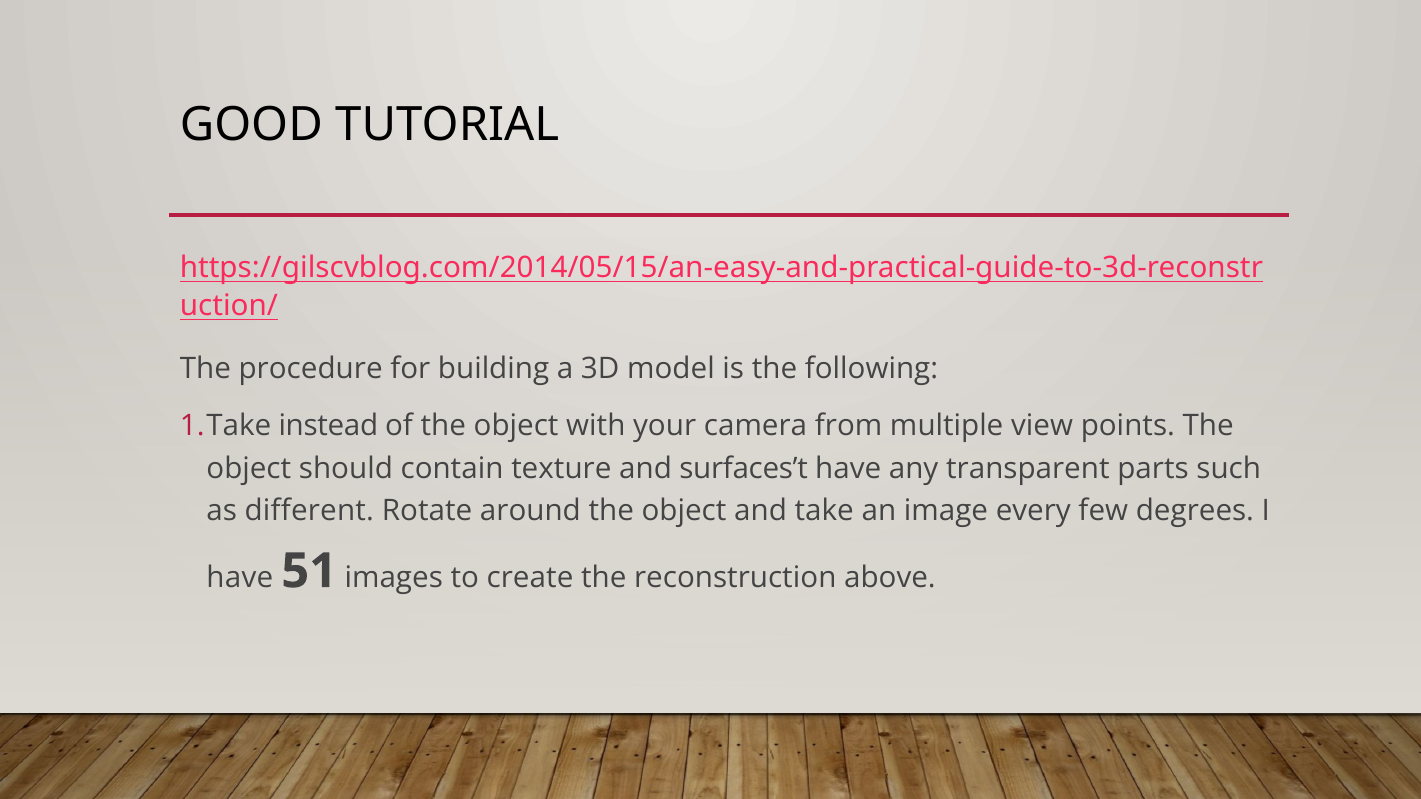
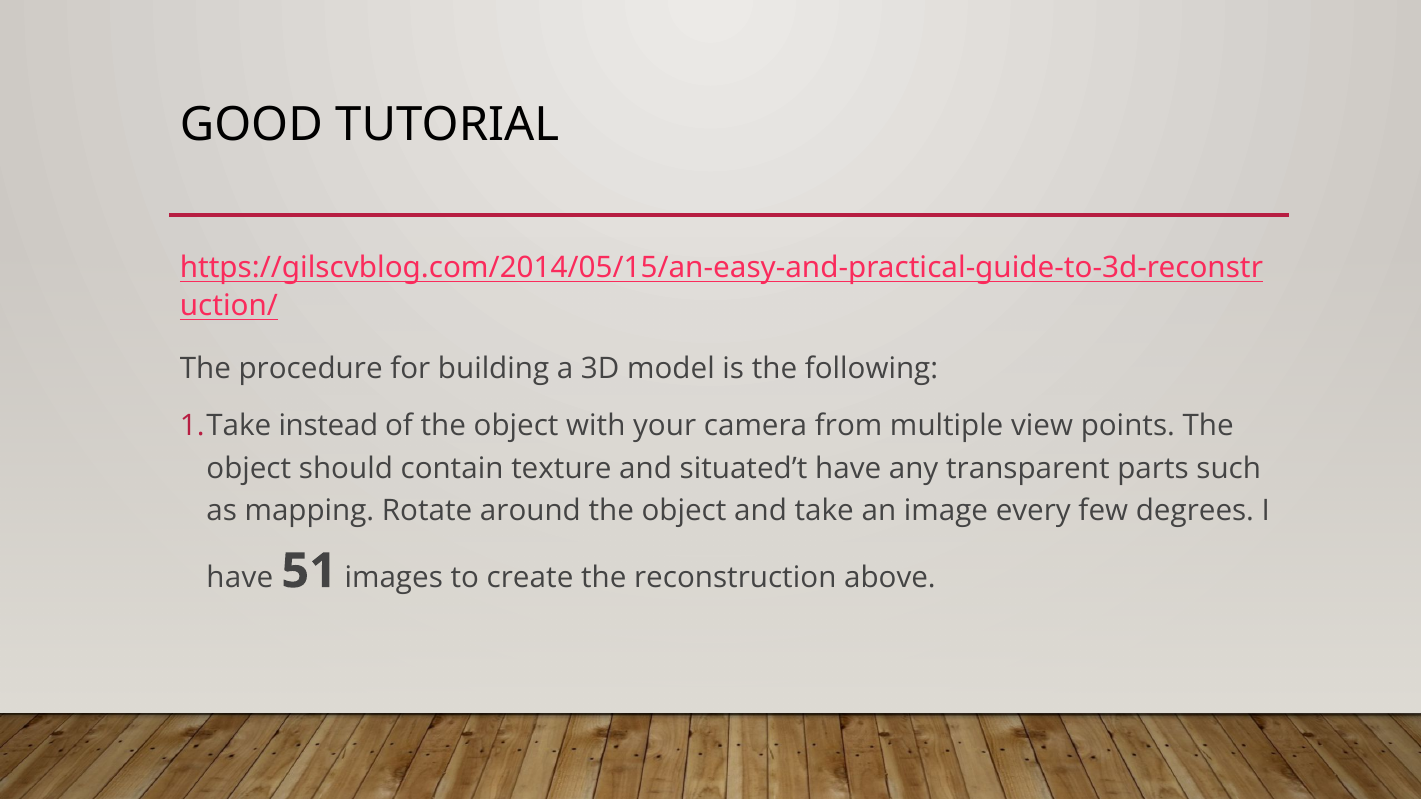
surfaces’t: surfaces’t -> situated’t
different: different -> mapping
